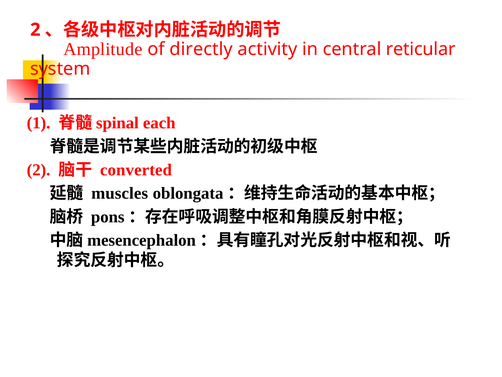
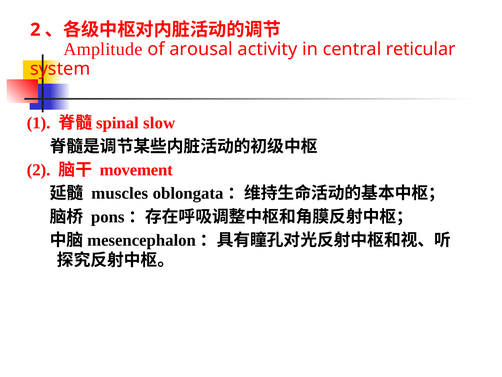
directly: directly -> arousal
each: each -> slow
converted: converted -> movement
